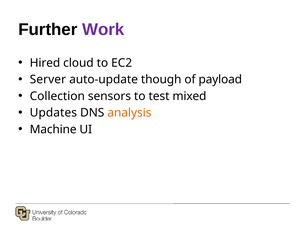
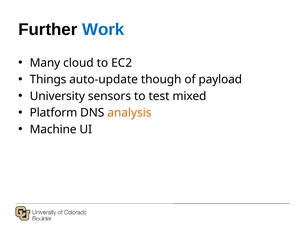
Work colour: purple -> blue
Hired: Hired -> Many
Server: Server -> Things
Collection: Collection -> University
Updates: Updates -> Platform
